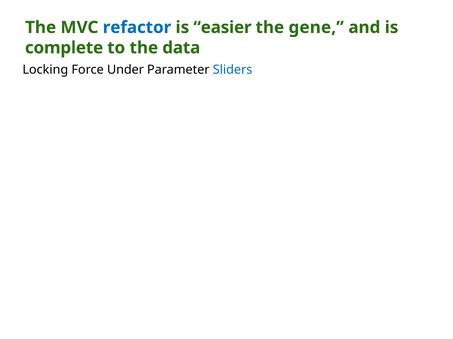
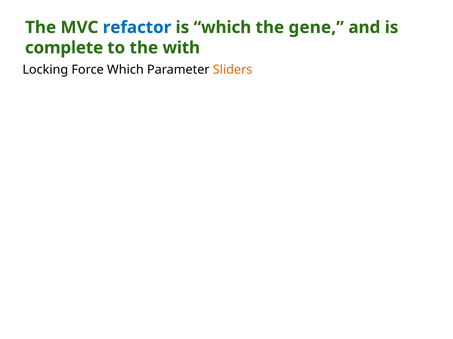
is easier: easier -> which
data: data -> with
Force Under: Under -> Which
Sliders colour: blue -> orange
